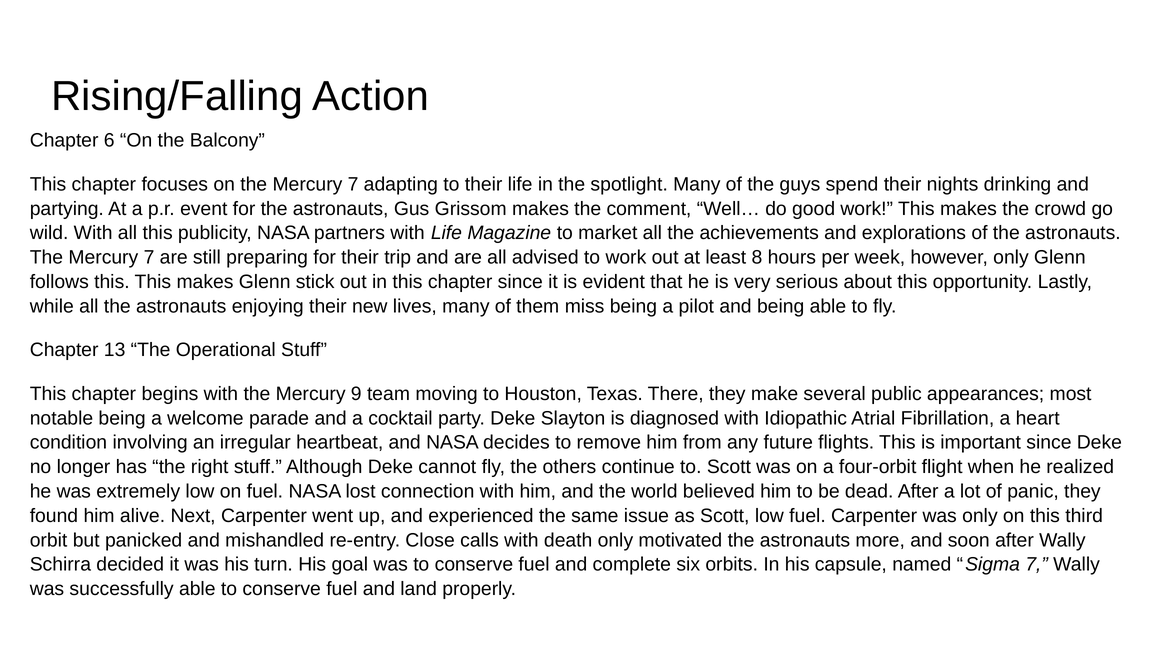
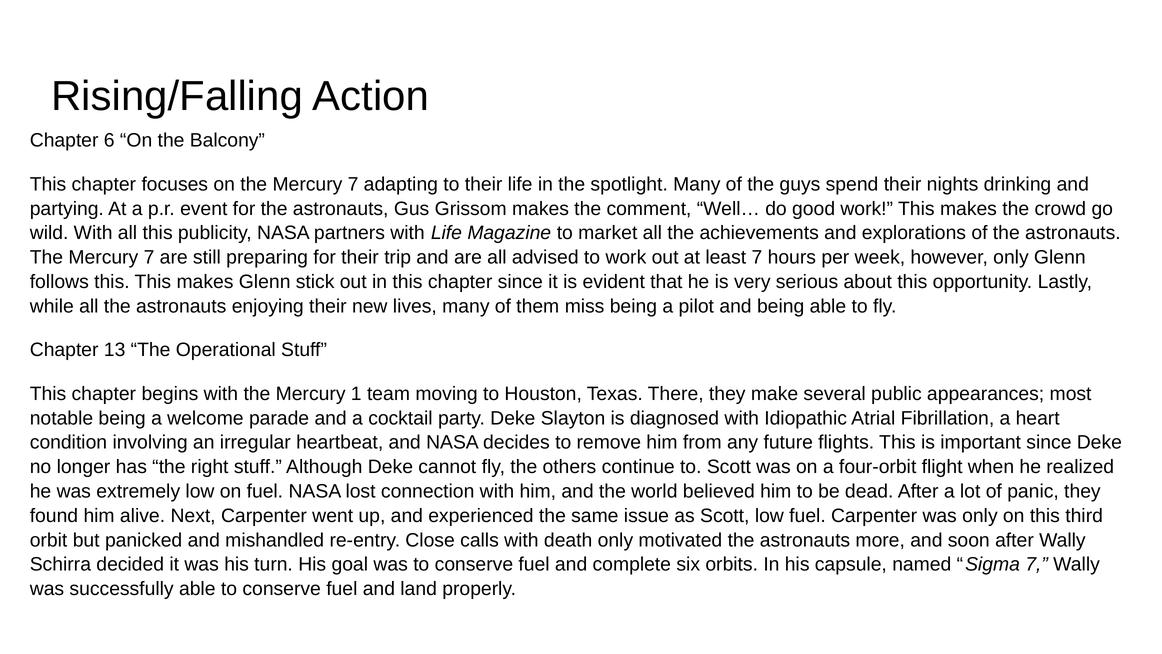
least 8: 8 -> 7
9: 9 -> 1
